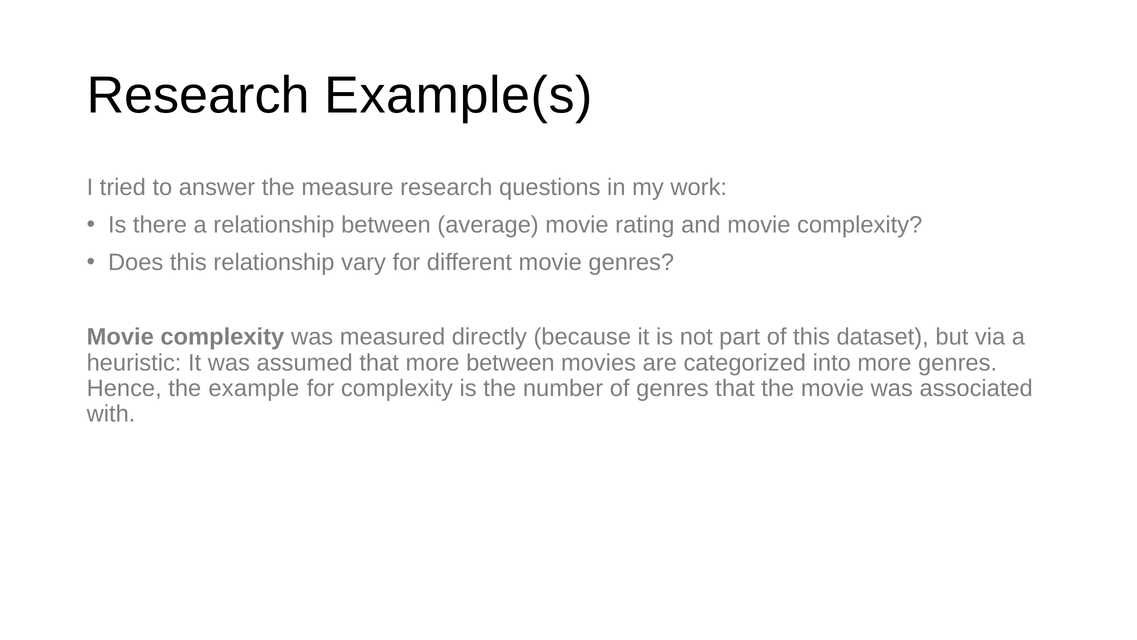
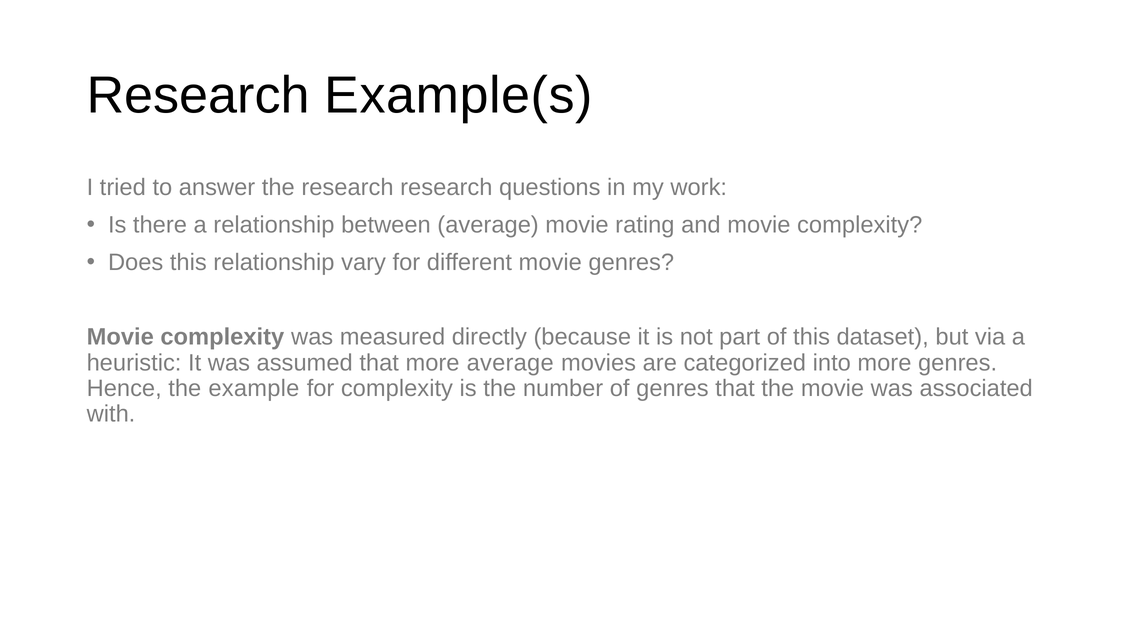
the measure: measure -> research
more between: between -> average
